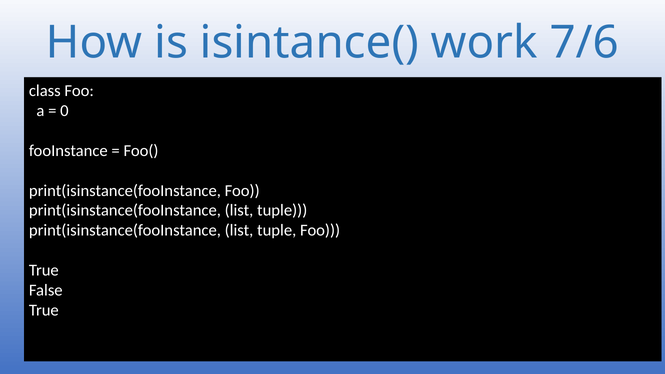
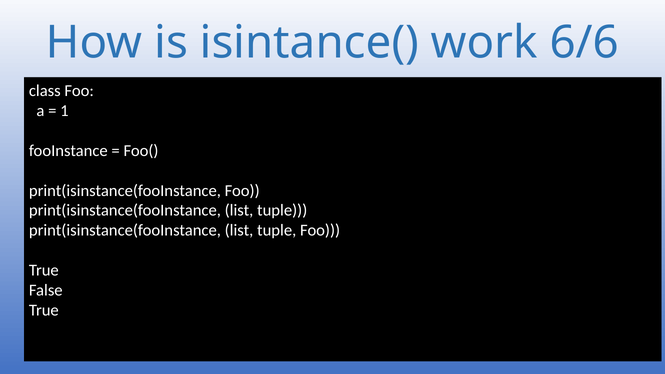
7/6: 7/6 -> 6/6
0: 0 -> 1
